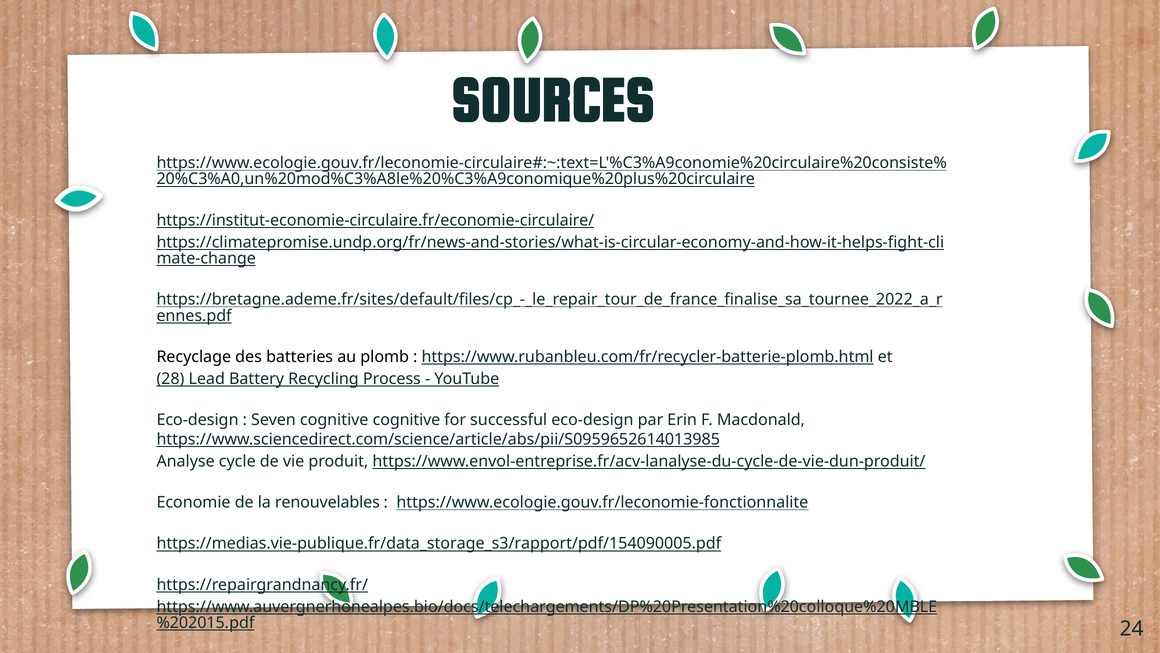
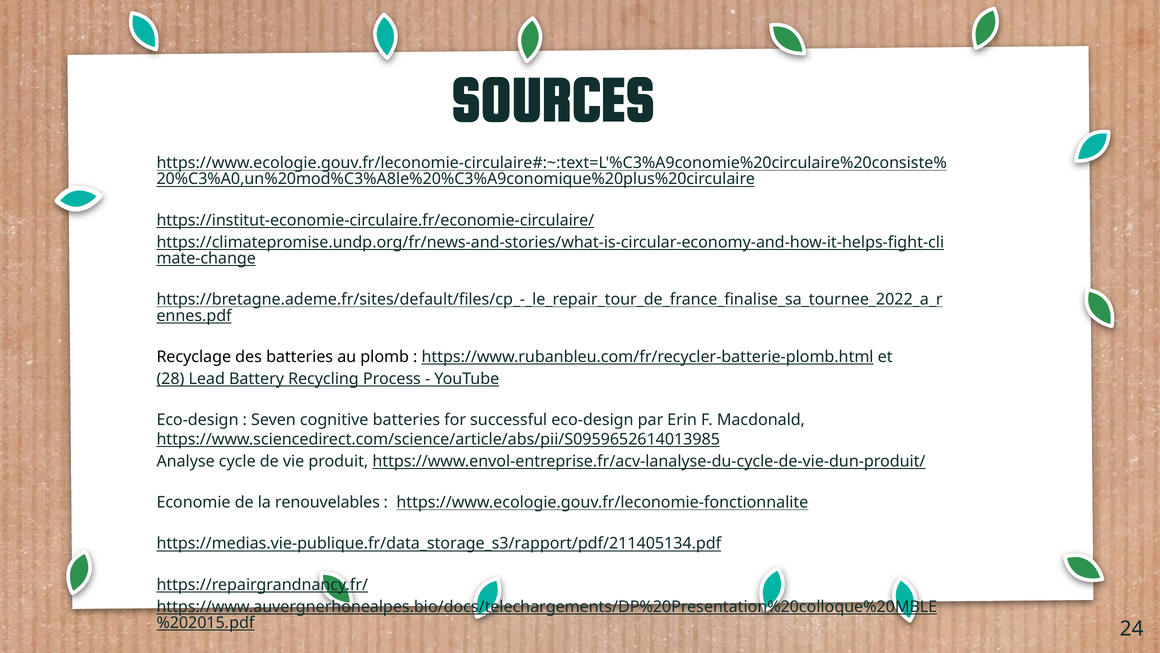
cognitive cognitive: cognitive -> batteries
https://medias.vie-publique.fr/data_storage_s3/rapport/pdf/154090005.pdf: https://medias.vie-publique.fr/data_storage_s3/rapport/pdf/154090005.pdf -> https://medias.vie-publique.fr/data_storage_s3/rapport/pdf/211405134.pdf
